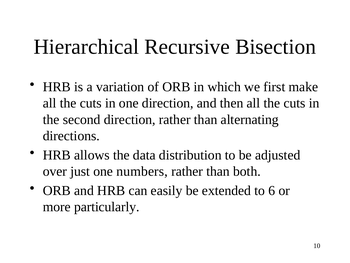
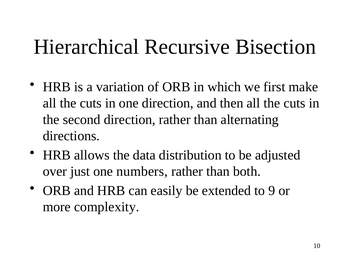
6: 6 -> 9
particularly: particularly -> complexity
